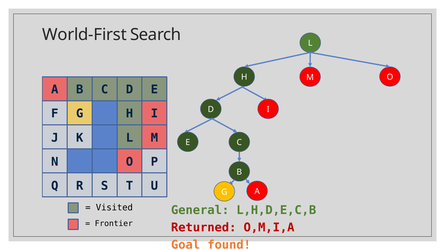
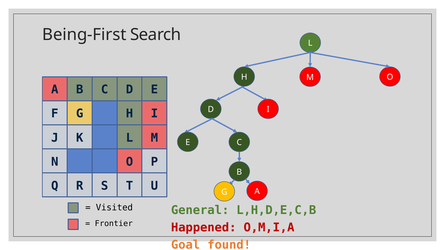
World-First: World-First -> Being-First
Returned: Returned -> Happened
